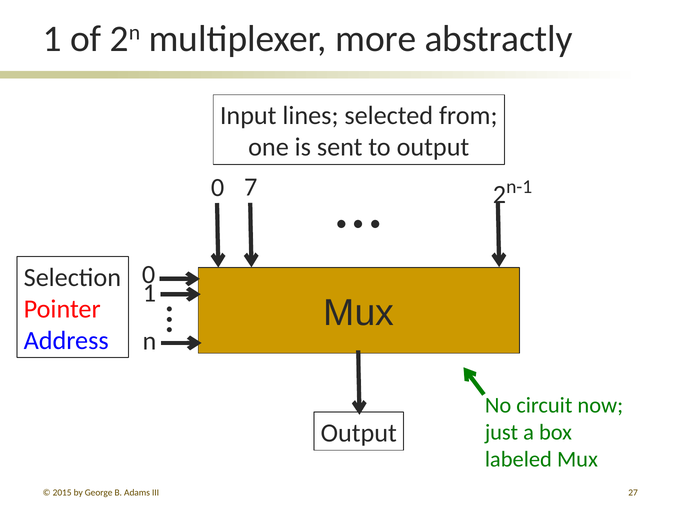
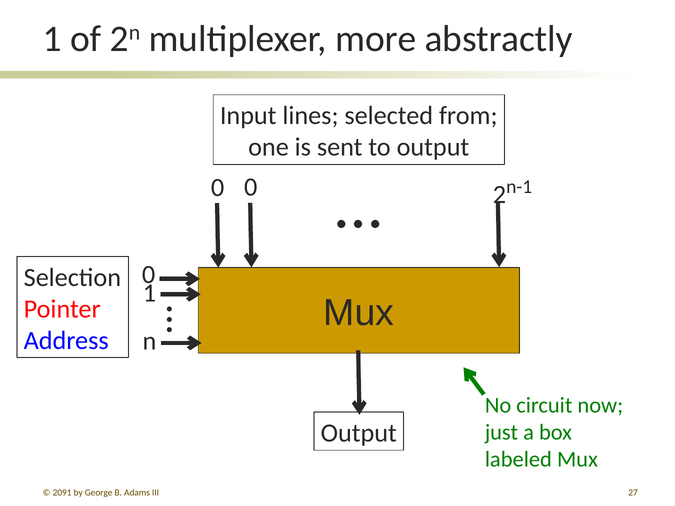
0 7: 7 -> 0
2015: 2015 -> 2091
